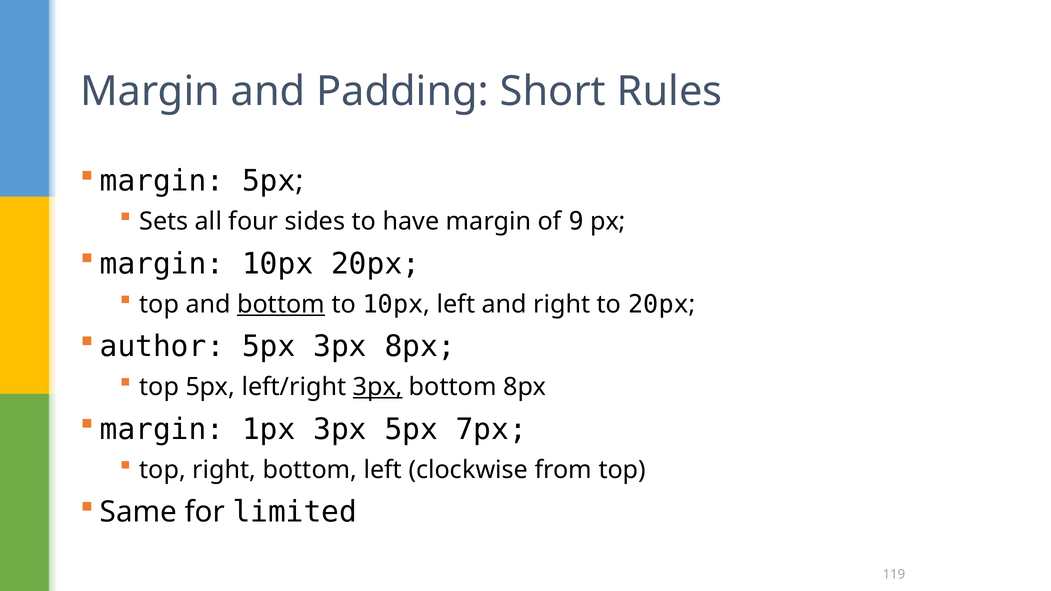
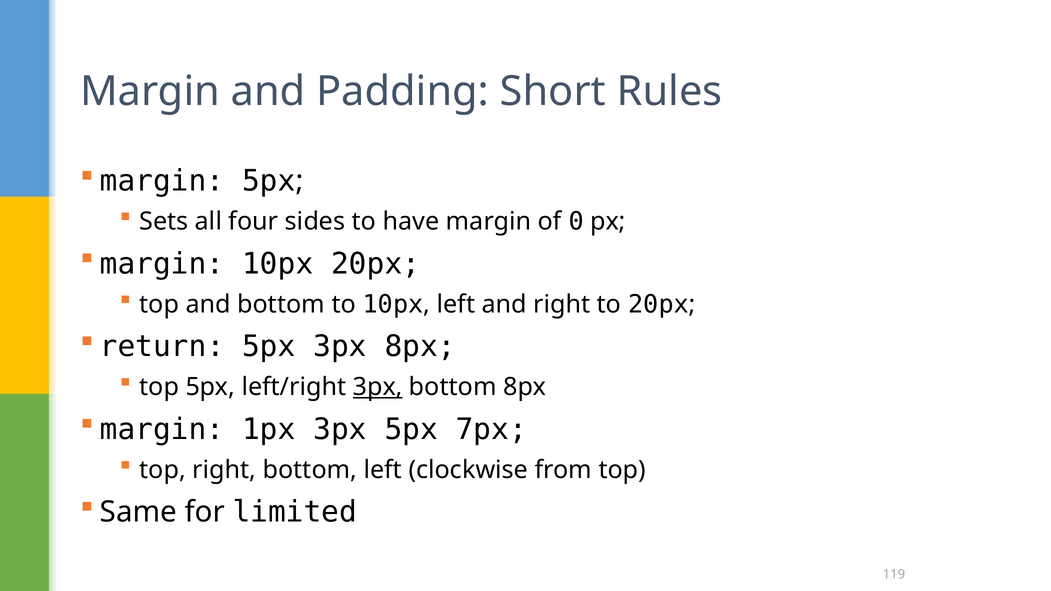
9: 9 -> 0
bottom at (281, 304) underline: present -> none
author: author -> return
